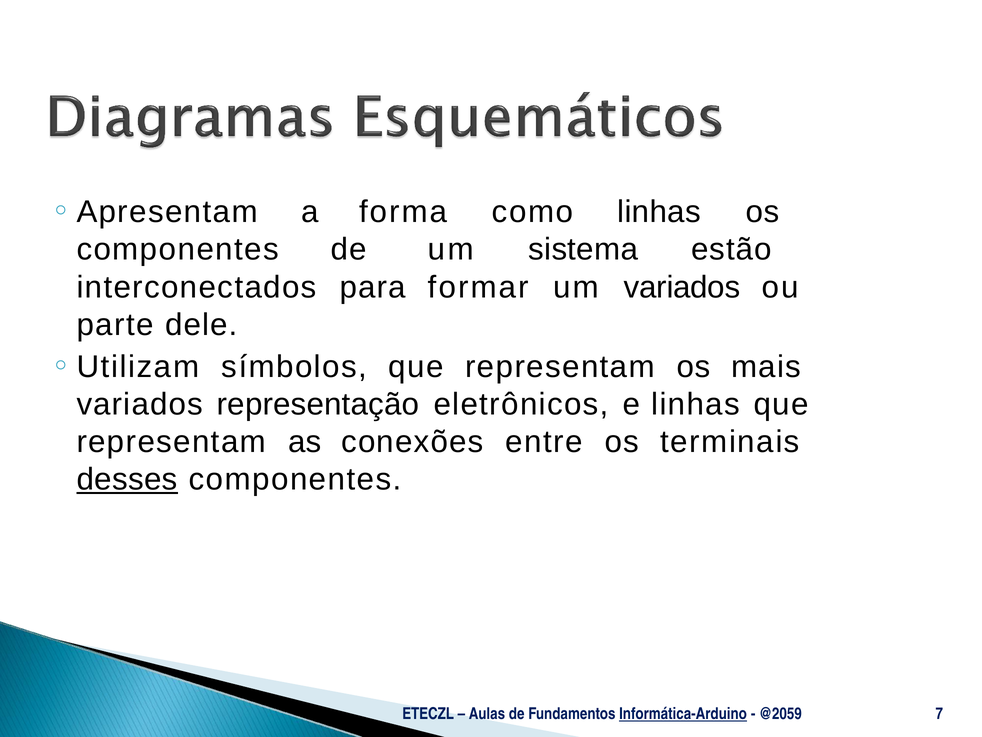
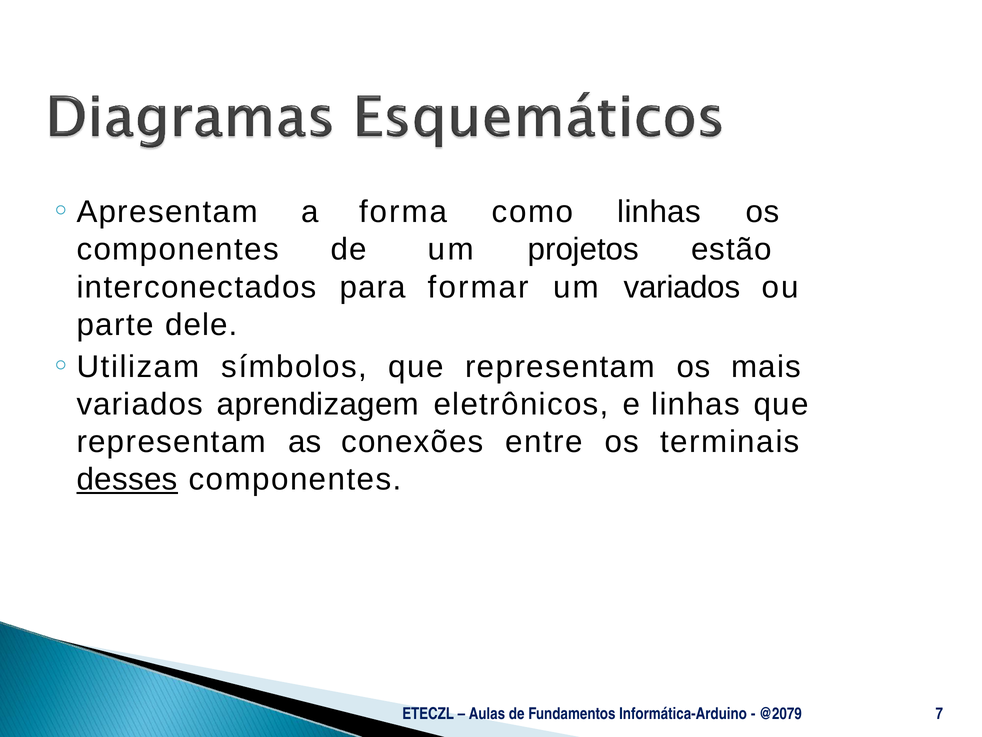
sistema: sistema -> projetos
representação: representação -> aprendizagem
Informática-Arduino underline: present -> none
@2059: @2059 -> @2079
